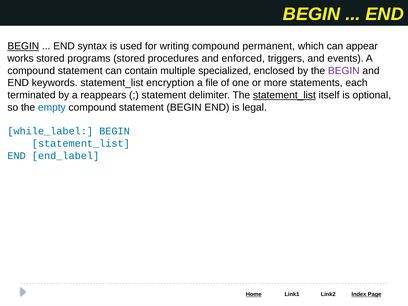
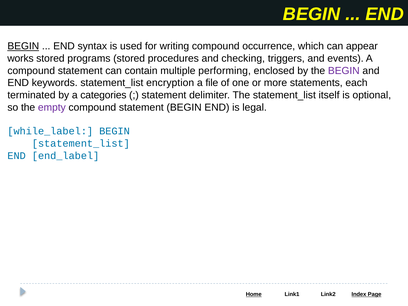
permanent: permanent -> occurrence
enforced: enforced -> checking
specialized: specialized -> performing
reappears: reappears -> categories
statement_list at (284, 95) underline: present -> none
empty colour: blue -> purple
